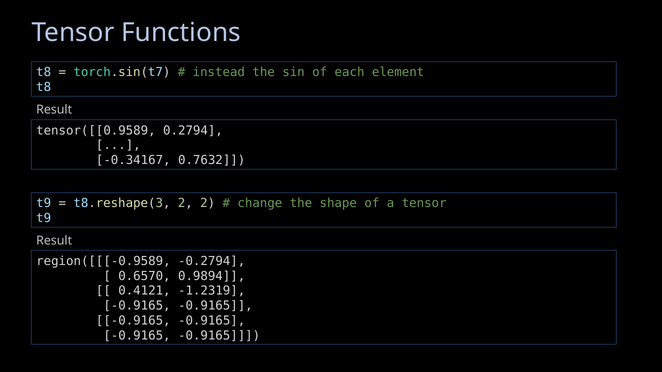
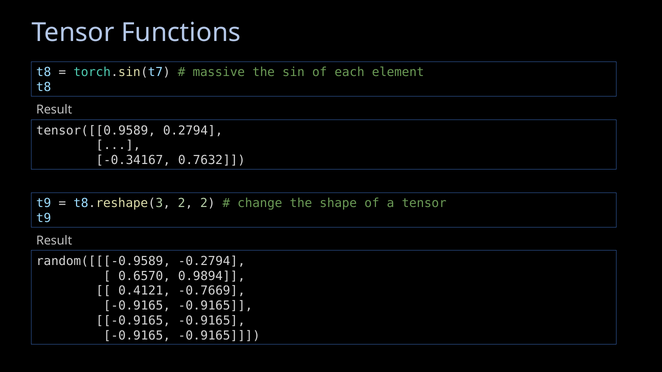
instead: instead -> massive
region([[[-0.9589: region([[[-0.9589 -> random([[[-0.9589
-1.2319: -1.2319 -> -0.7669
